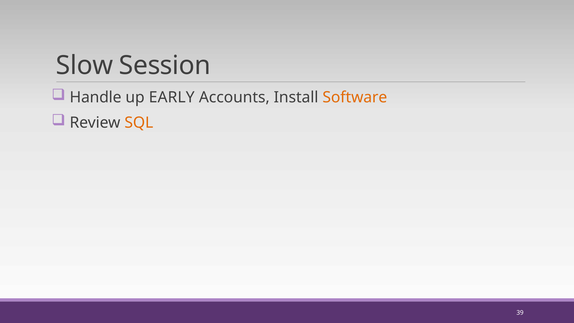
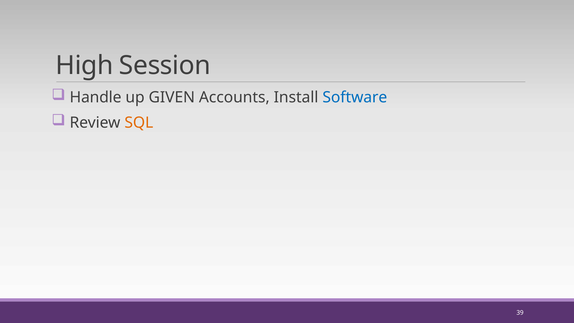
Slow: Slow -> High
EARLY: EARLY -> GIVEN
Software colour: orange -> blue
